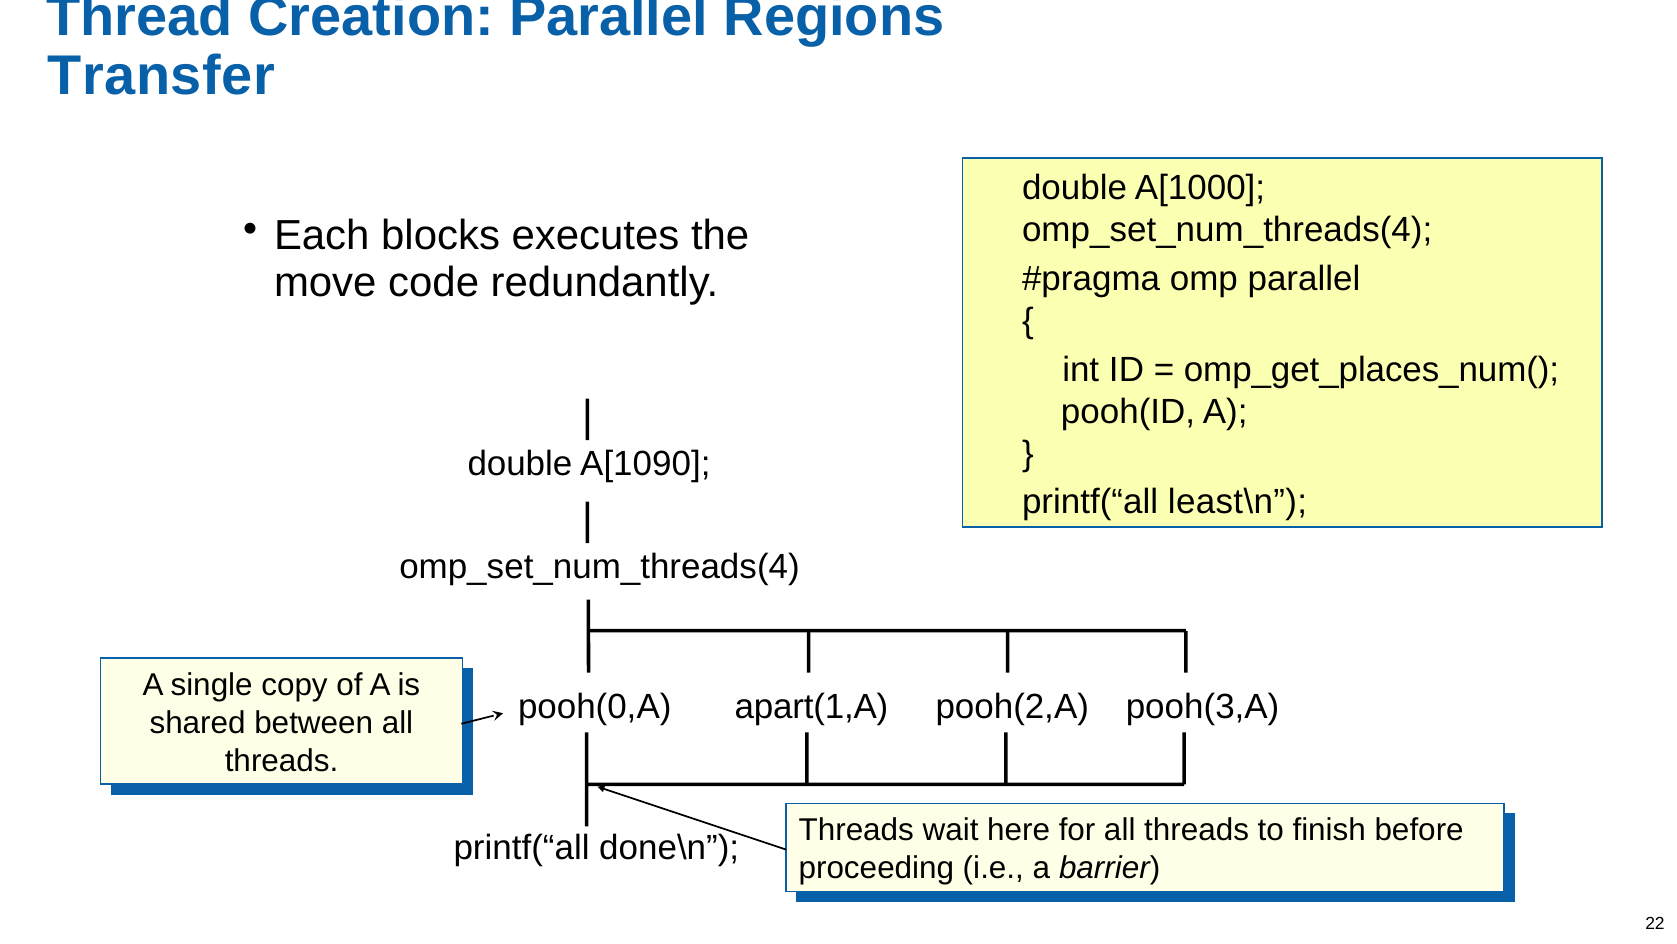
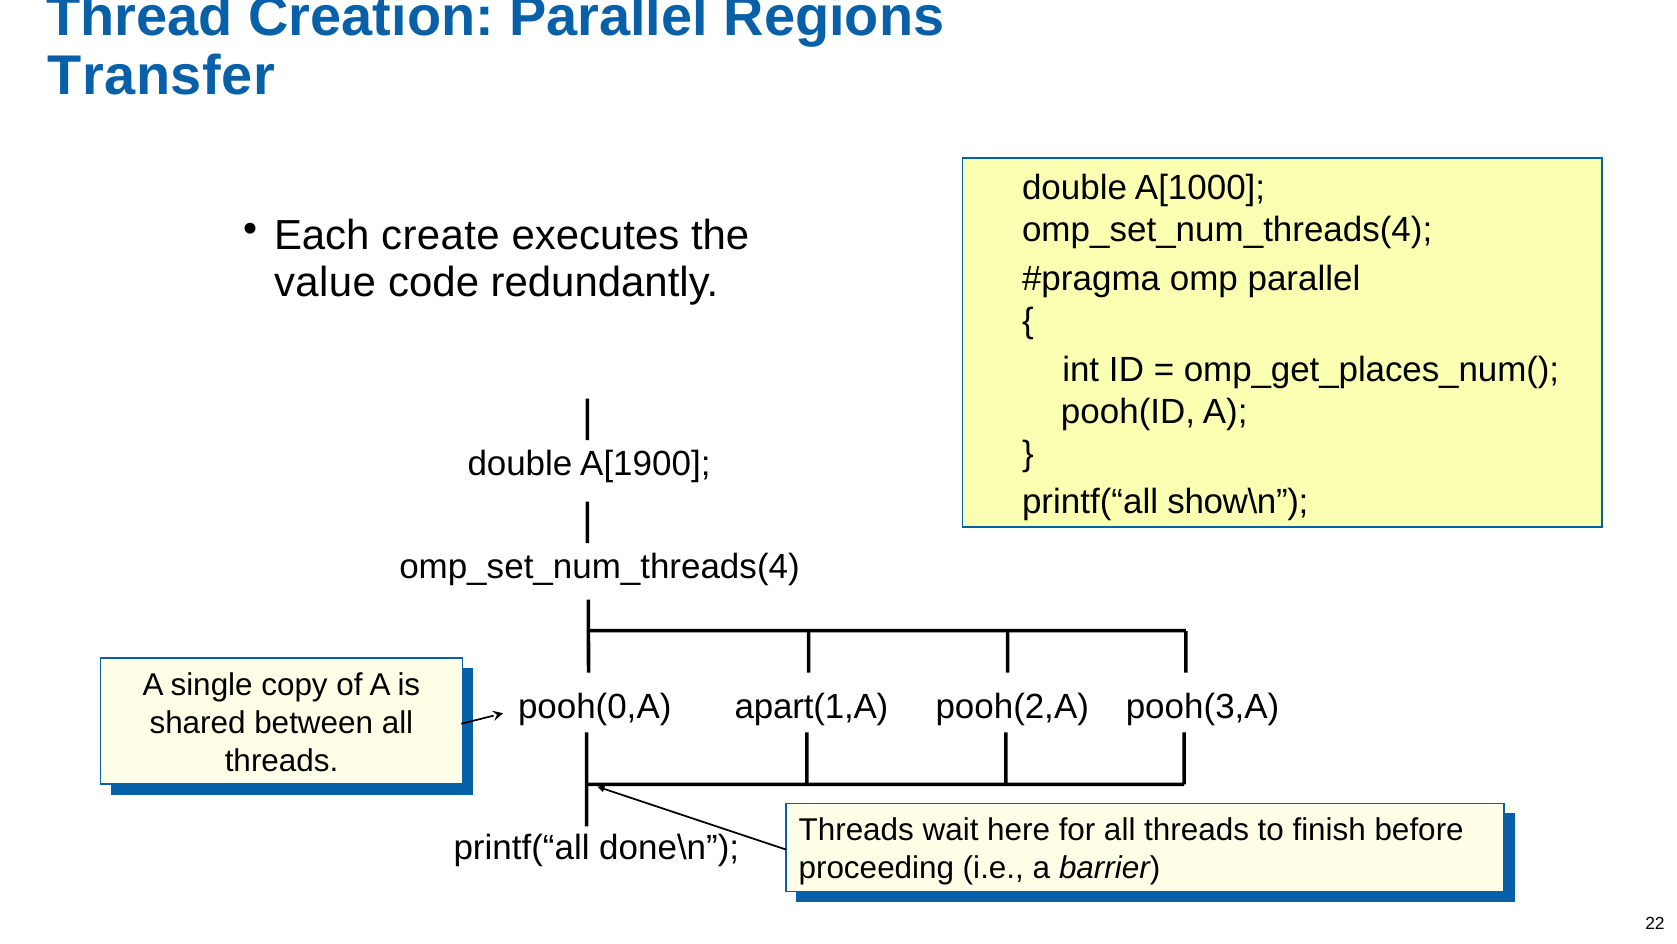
blocks: blocks -> create
move: move -> value
A[1090: A[1090 -> A[1900
least\n: least\n -> show\n
